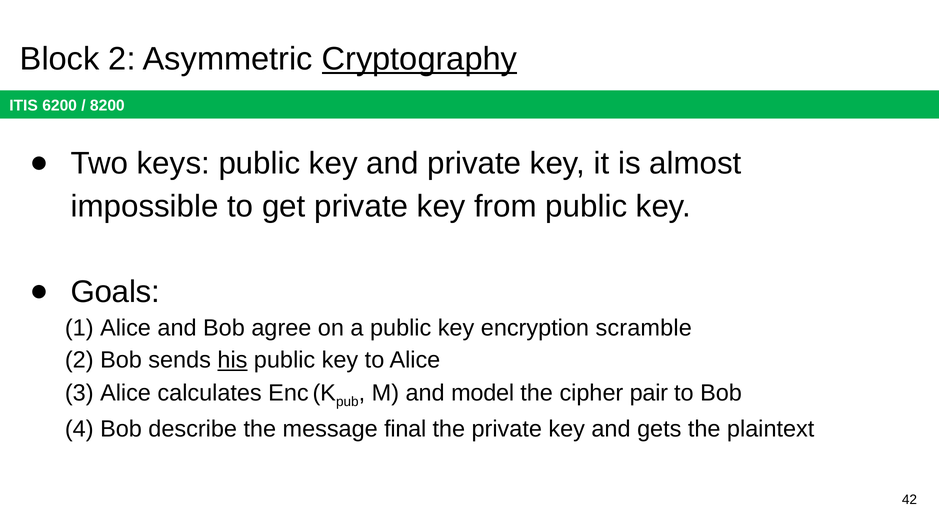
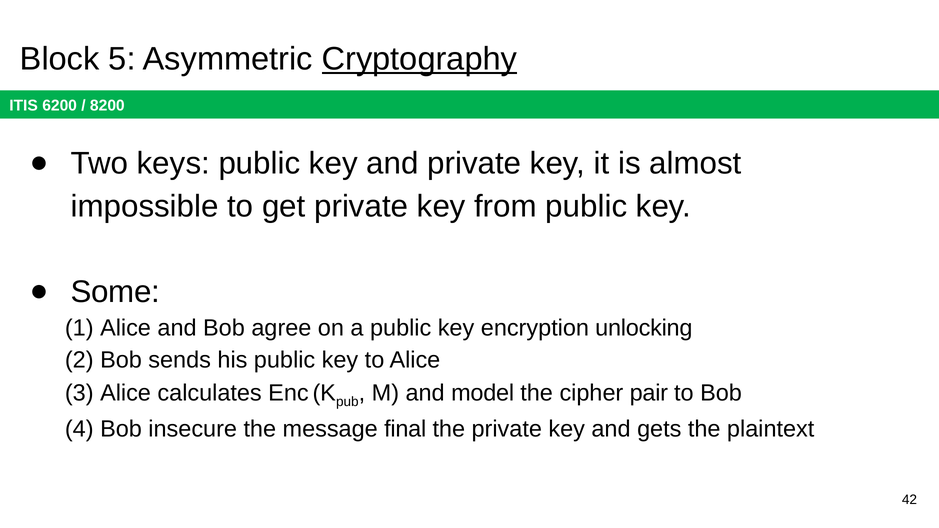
Block 2: 2 -> 5
Goals: Goals -> Some
scramble: scramble -> unlocking
his underline: present -> none
describe: describe -> insecure
